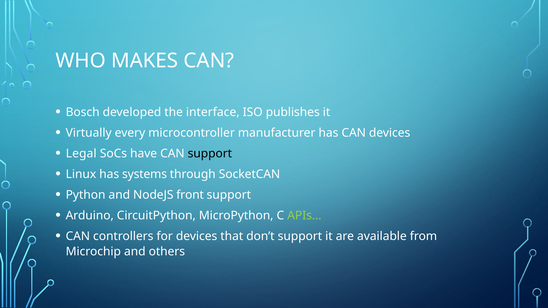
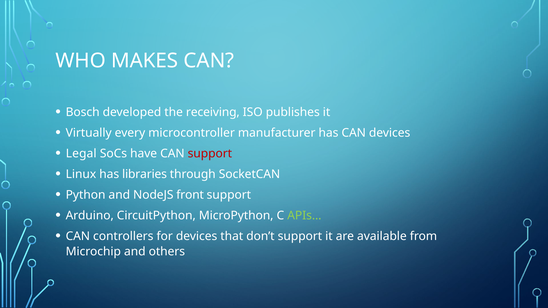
interface: interface -> receiving
support at (210, 154) colour: black -> red
systems: systems -> libraries
